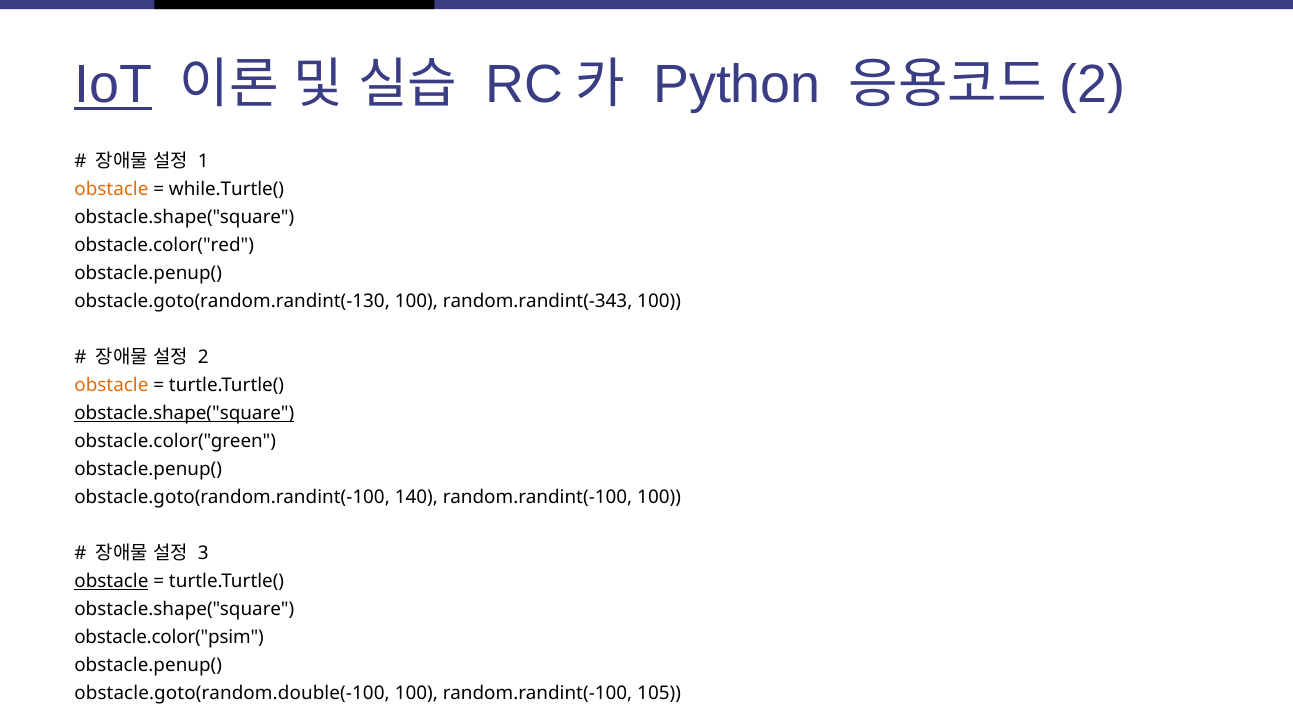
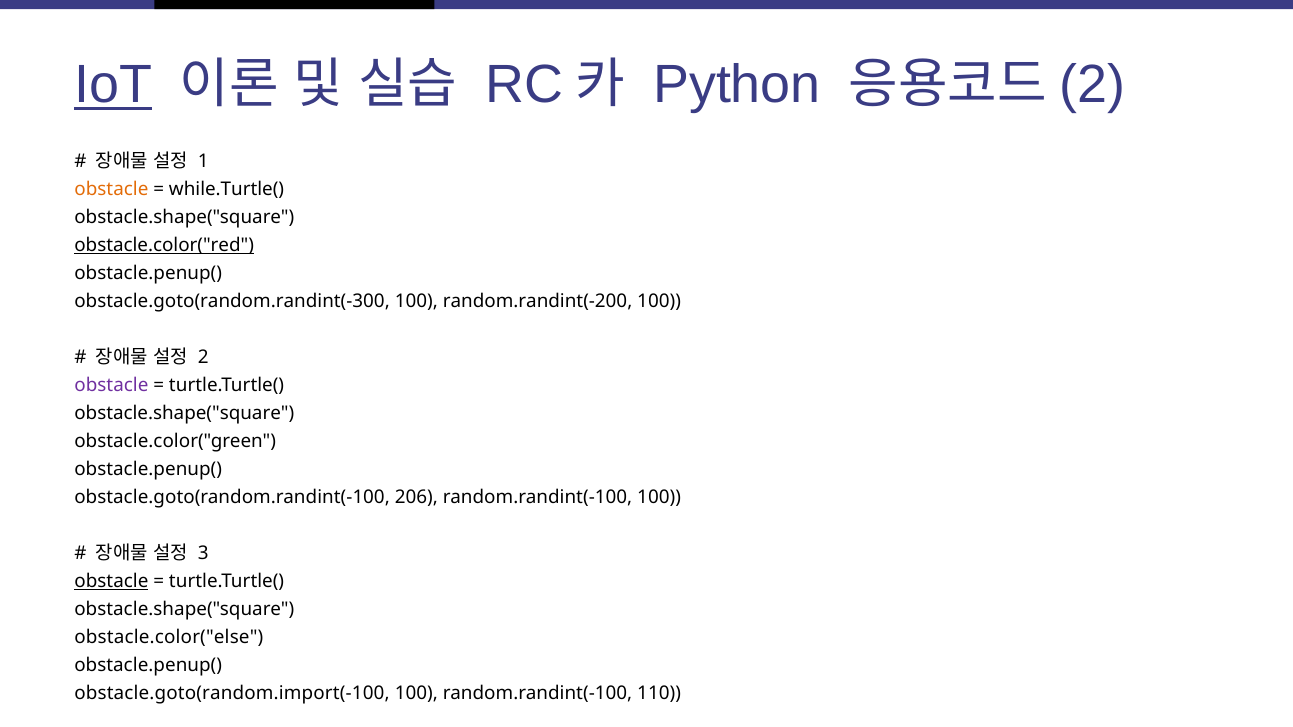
obstacle.color("red underline: none -> present
obstacle.goto(random.randint(-130: obstacle.goto(random.randint(-130 -> obstacle.goto(random.randint(-300
random.randint(-343: random.randint(-343 -> random.randint(-200
obstacle at (111, 386) colour: orange -> purple
obstacle.shape("square at (184, 414) underline: present -> none
140: 140 -> 206
obstacle.color("psim: obstacle.color("psim -> obstacle.color("else
obstacle.goto(random.double(-100: obstacle.goto(random.double(-100 -> obstacle.goto(random.import(-100
105: 105 -> 110
